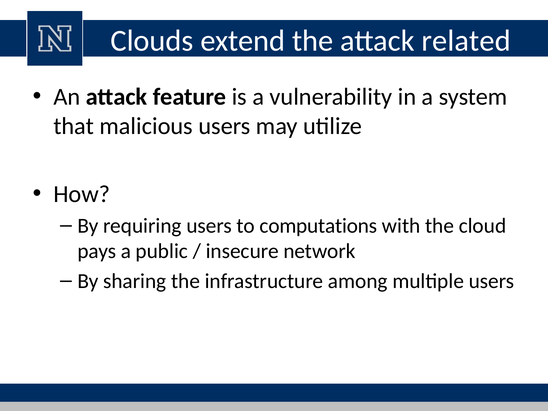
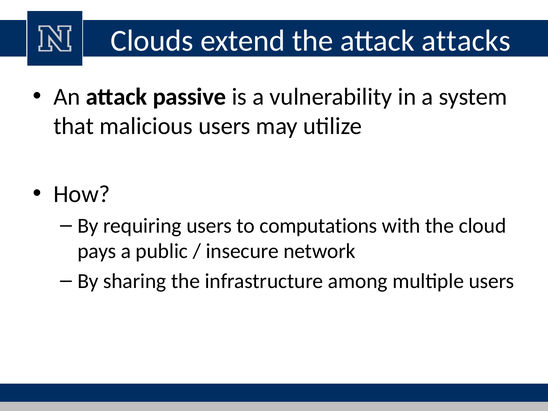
related: related -> attacks
feature: feature -> passive
